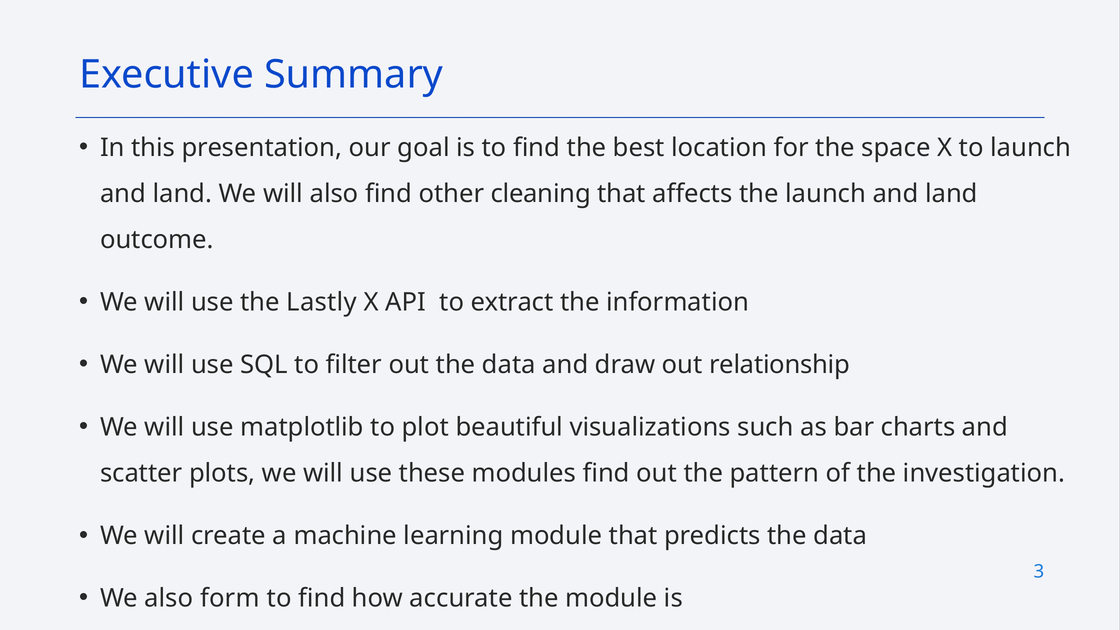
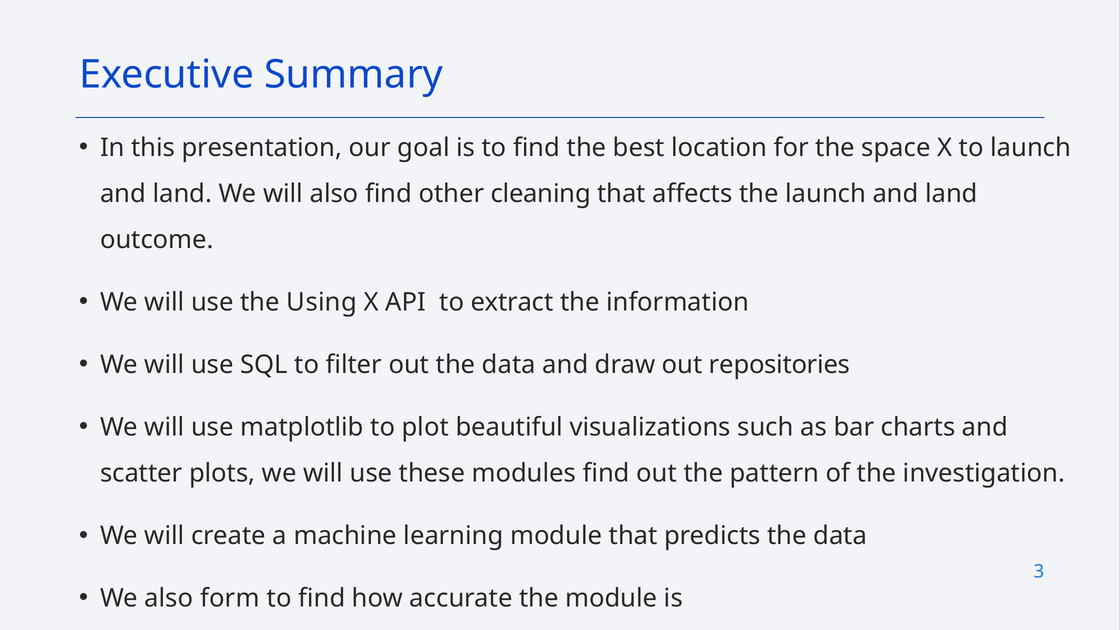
Lastly: Lastly -> Using
relationship: relationship -> repositories
